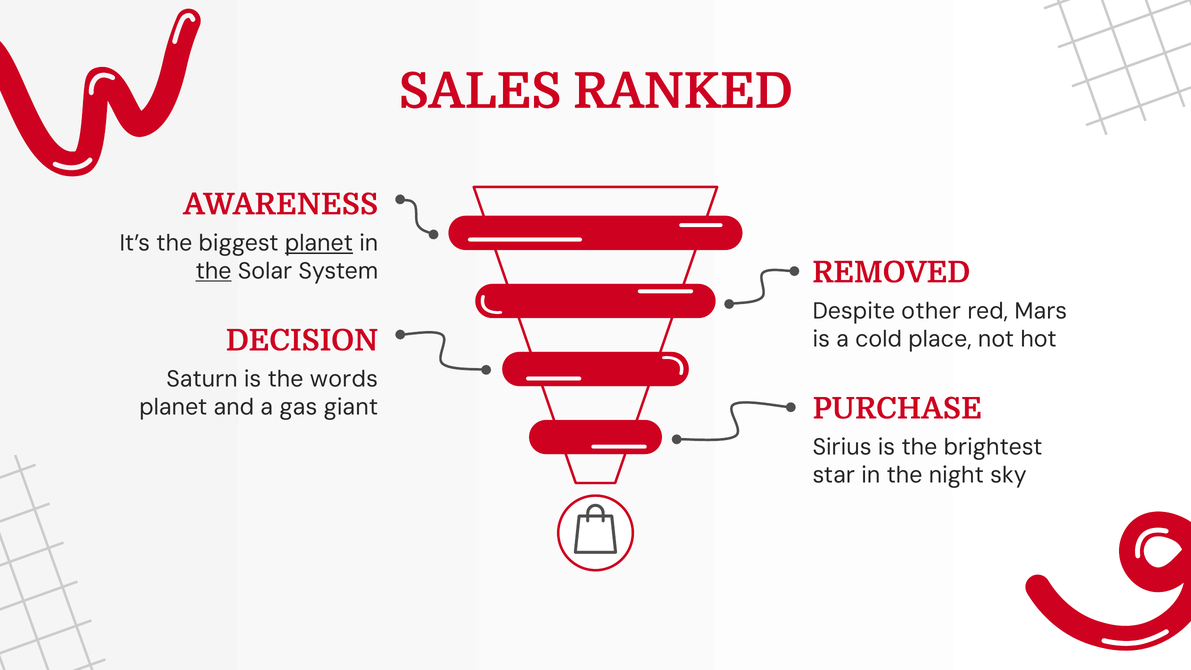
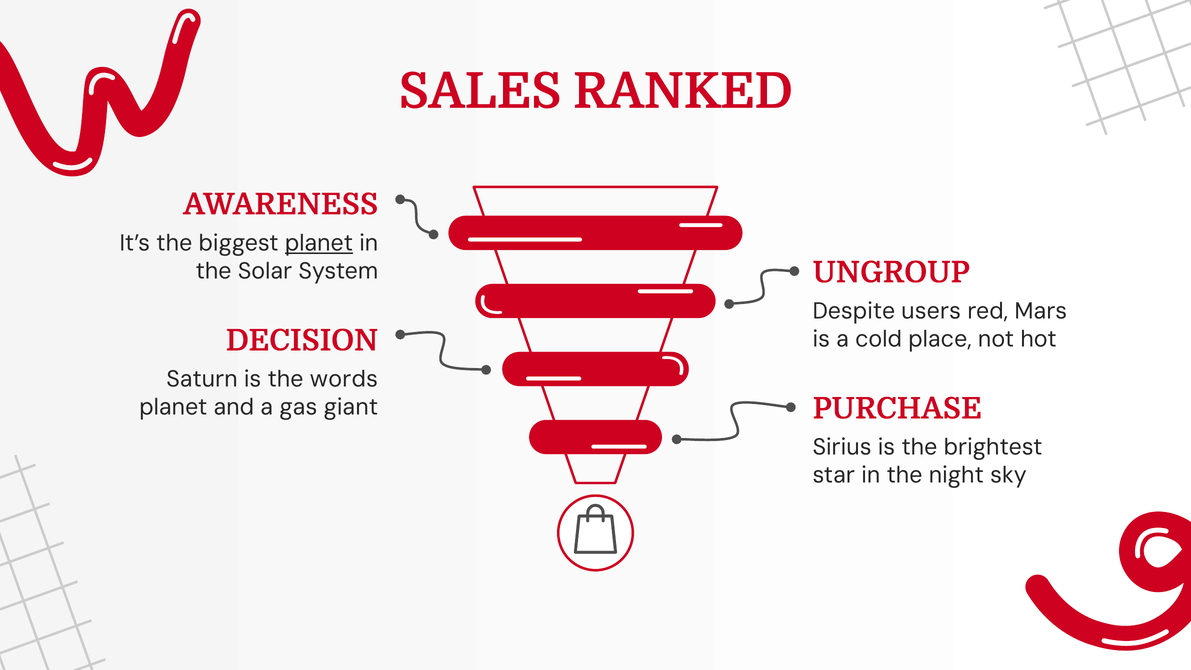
REMOVED: REMOVED -> UNGROUP
the at (214, 271) underline: present -> none
other: other -> users
